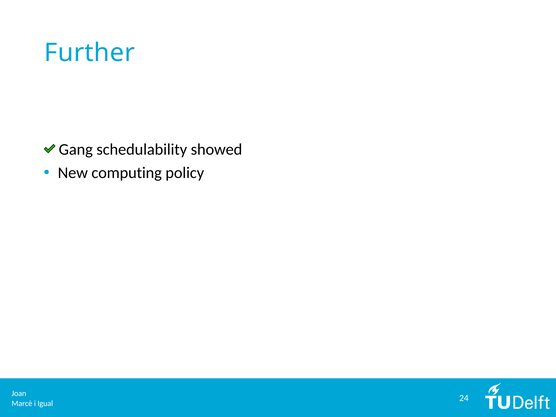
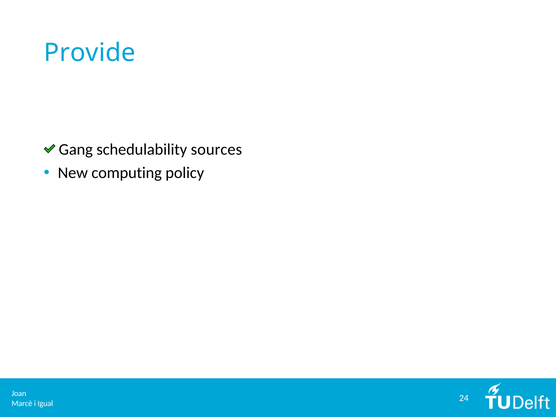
Further: Further -> Provide
showed: showed -> sources
